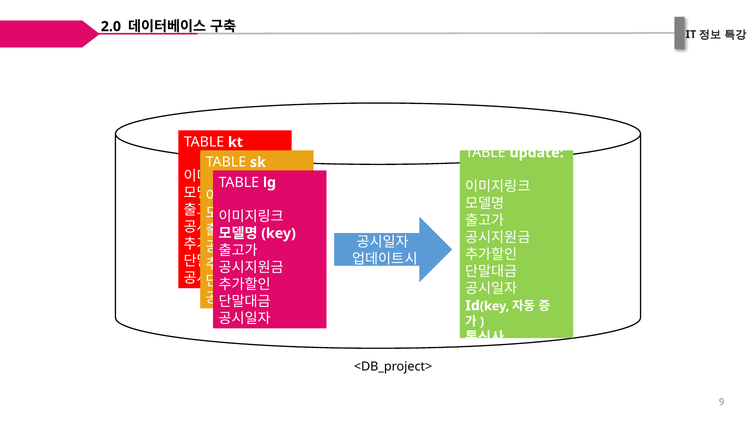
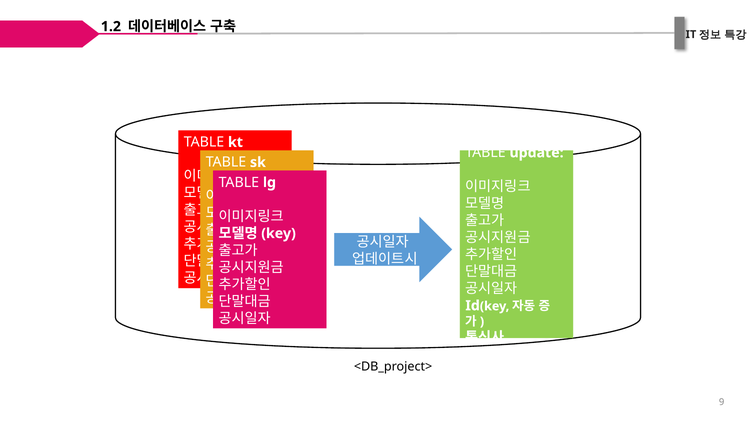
2.0: 2.0 -> 1.2
